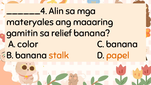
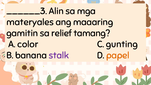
______4: ______4 -> ______3
relief banana: banana -> tamang
C banana: banana -> gunting
stalk colour: orange -> purple
